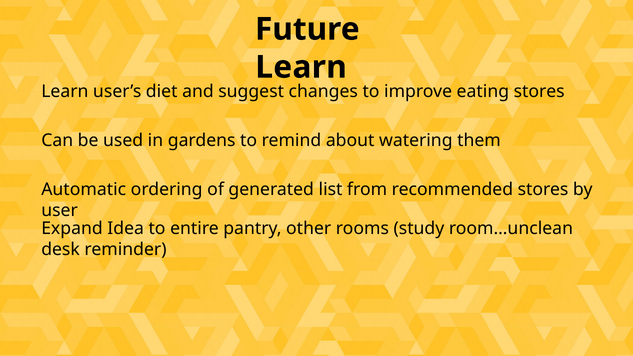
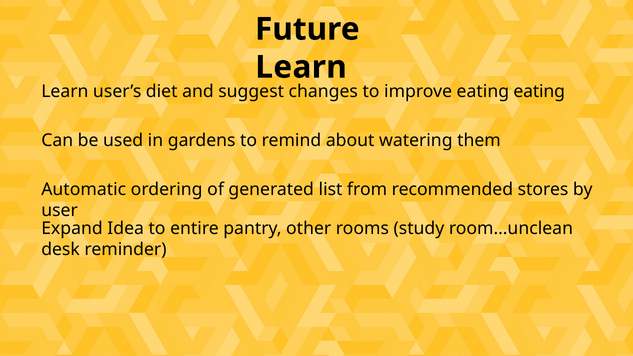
eating stores: stores -> eating
